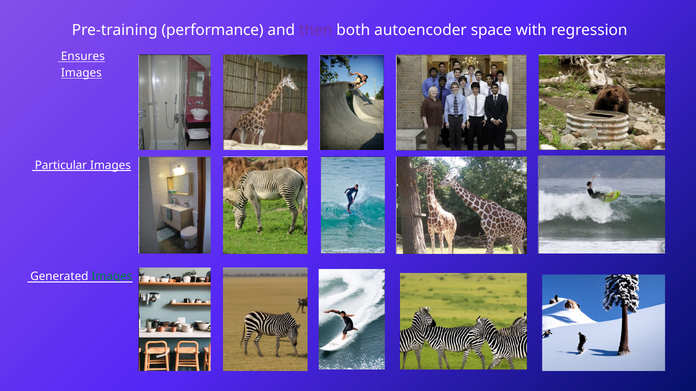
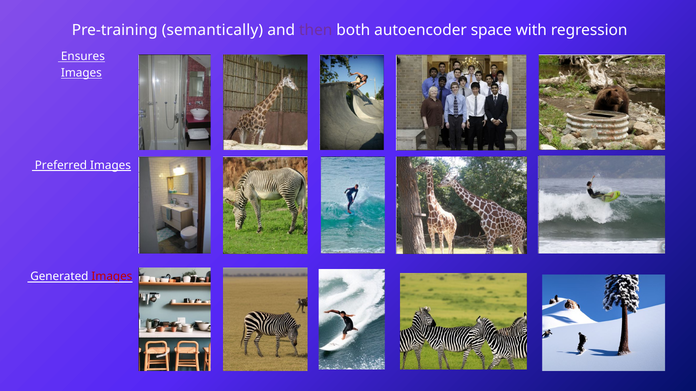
performance: performance -> semantically
Particular: Particular -> Preferred
Images at (112, 277) colour: green -> red
